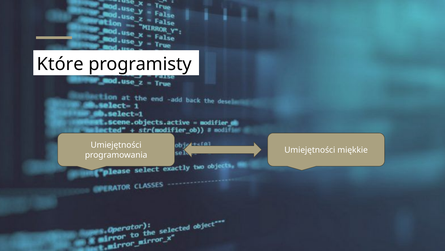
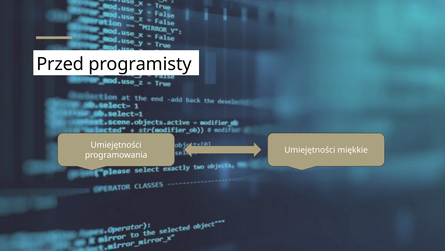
Które: Które -> Przed
